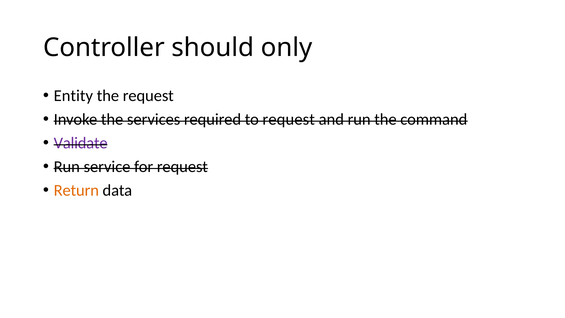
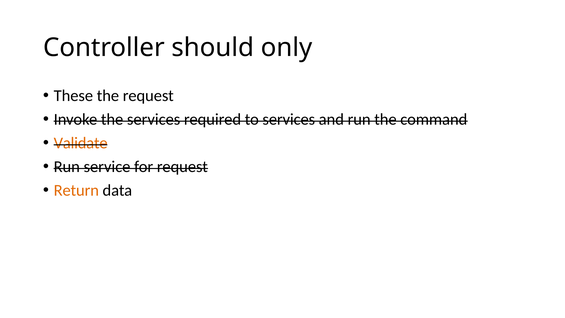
Entity: Entity -> These
to request: request -> services
Validate colour: purple -> orange
